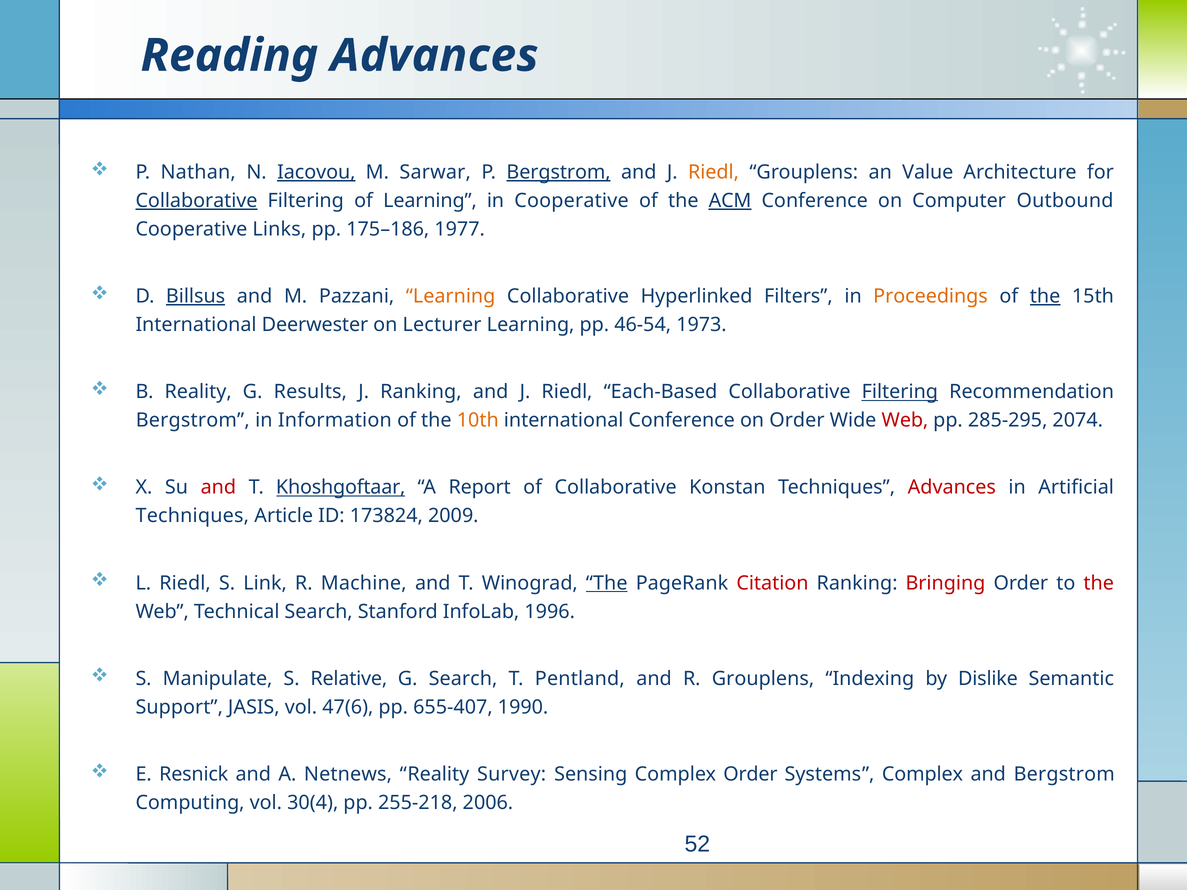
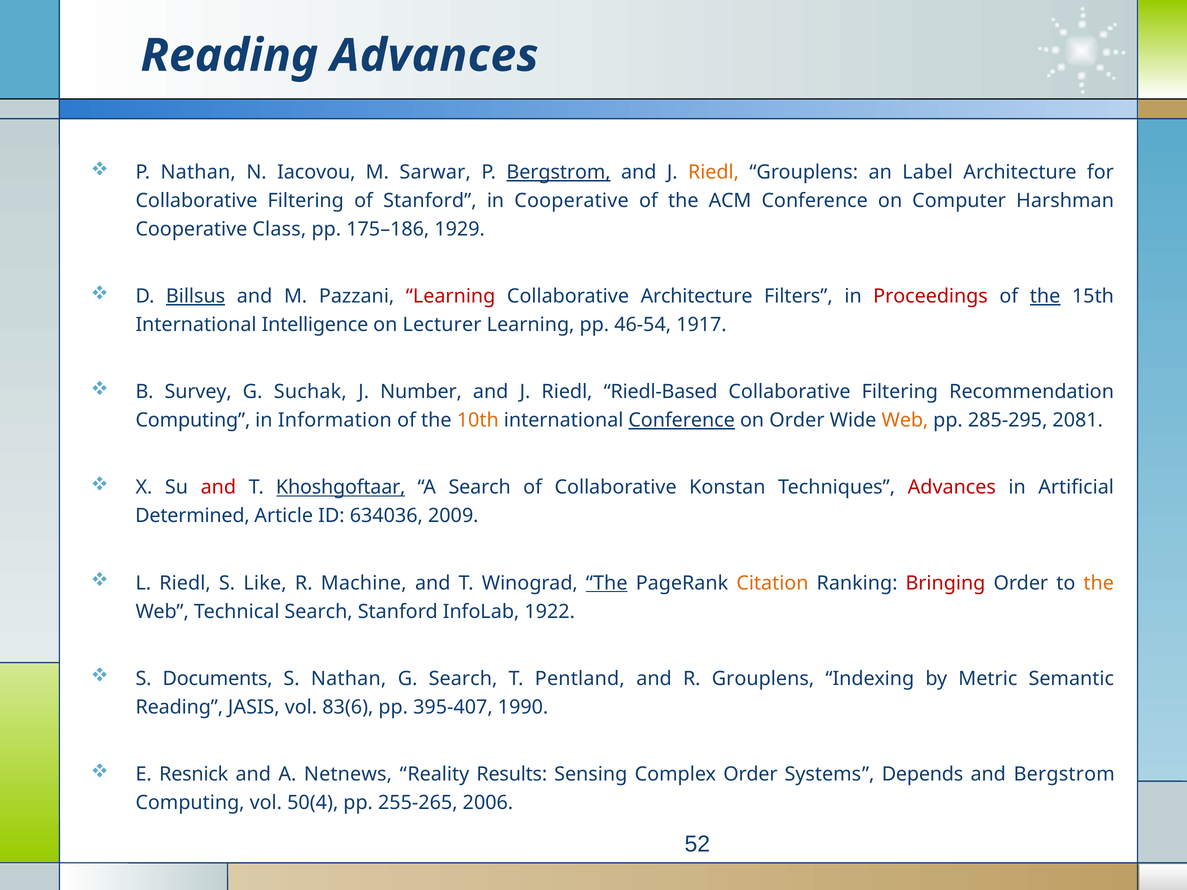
Iacovou underline: present -> none
Value: Value -> Label
Collaborative at (197, 201) underline: present -> none
of Learning: Learning -> Stanford
ACM underline: present -> none
Outbound: Outbound -> Harshman
Links: Links -> Class
1977: 1977 -> 1929
Learning at (451, 296) colour: orange -> red
Collaborative Hyperlinked: Hyperlinked -> Architecture
Proceedings colour: orange -> red
Deerwester: Deerwester -> Intelligence
1973: 1973 -> 1917
B Reality: Reality -> Survey
Results: Results -> Suchak
J Ranking: Ranking -> Number
Each-Based: Each-Based -> Riedl-Based
Filtering at (900, 392) underline: present -> none
Bergstrom at (193, 420): Bergstrom -> Computing
Conference at (682, 420) underline: none -> present
Web at (905, 420) colour: red -> orange
2074: 2074 -> 2081
A Report: Report -> Search
Techniques at (192, 516): Techniques -> Determined
173824: 173824 -> 634036
Link: Link -> Like
Citation colour: red -> orange
the at (1099, 583) colour: red -> orange
1996: 1996 -> 1922
Manipulate: Manipulate -> Documents
S Relative: Relative -> Nathan
Dislike: Dislike -> Metric
Support at (179, 707): Support -> Reading
47(6: 47(6 -> 83(6
655-407: 655-407 -> 395-407
Survey: Survey -> Results
Systems Complex: Complex -> Depends
30(4: 30(4 -> 50(4
255-218: 255-218 -> 255-265
